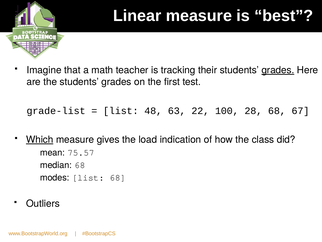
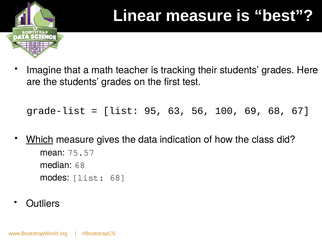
grades at (278, 70) underline: present -> none
48: 48 -> 95
22: 22 -> 56
28: 28 -> 69
load: load -> data
